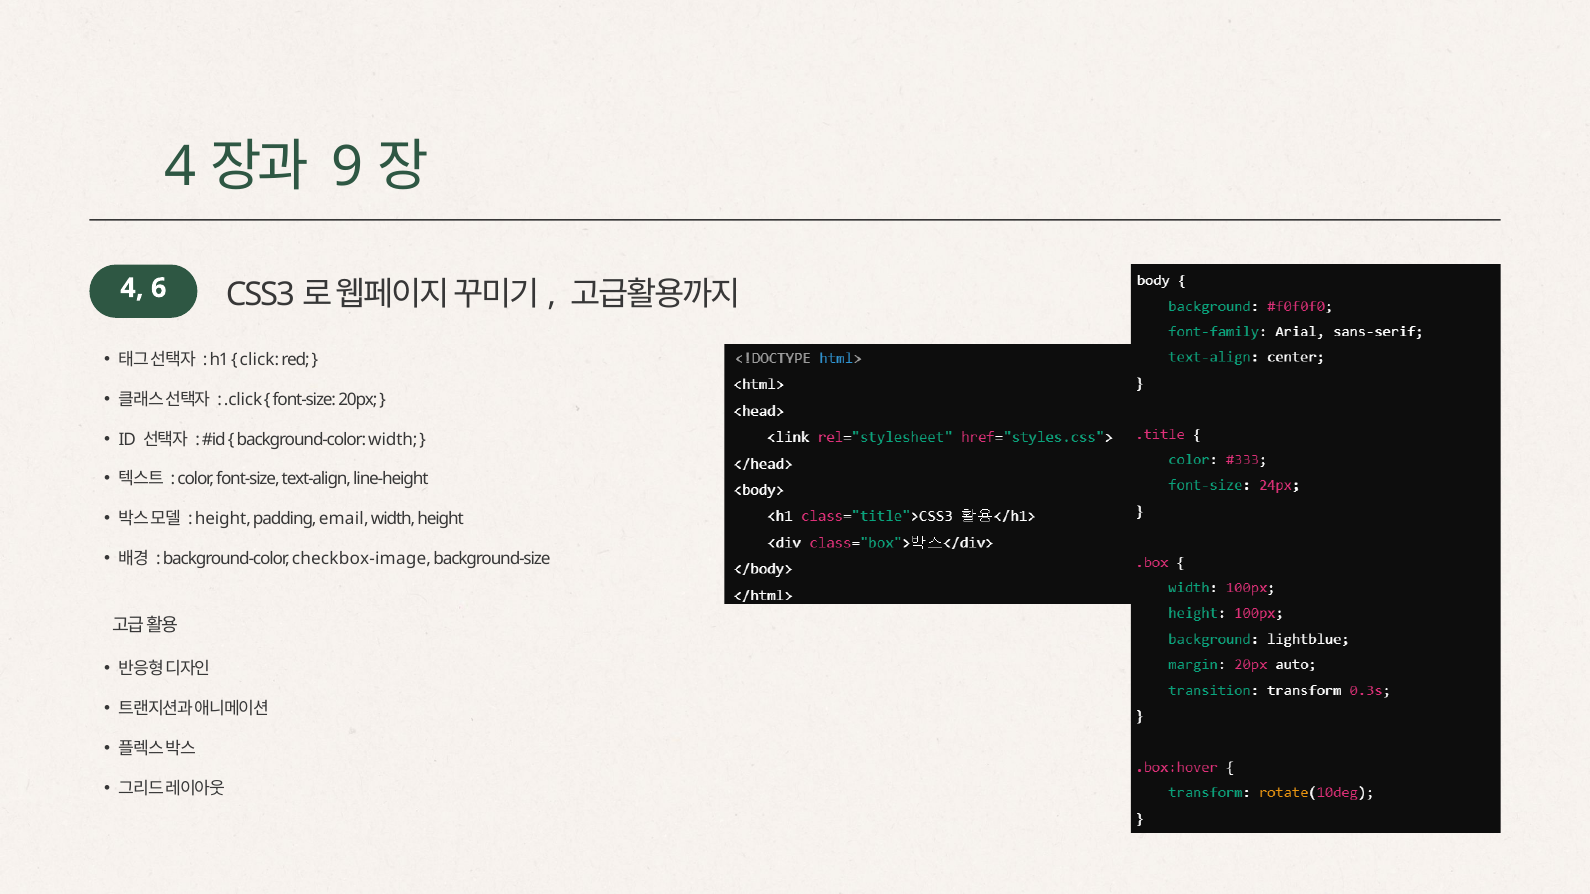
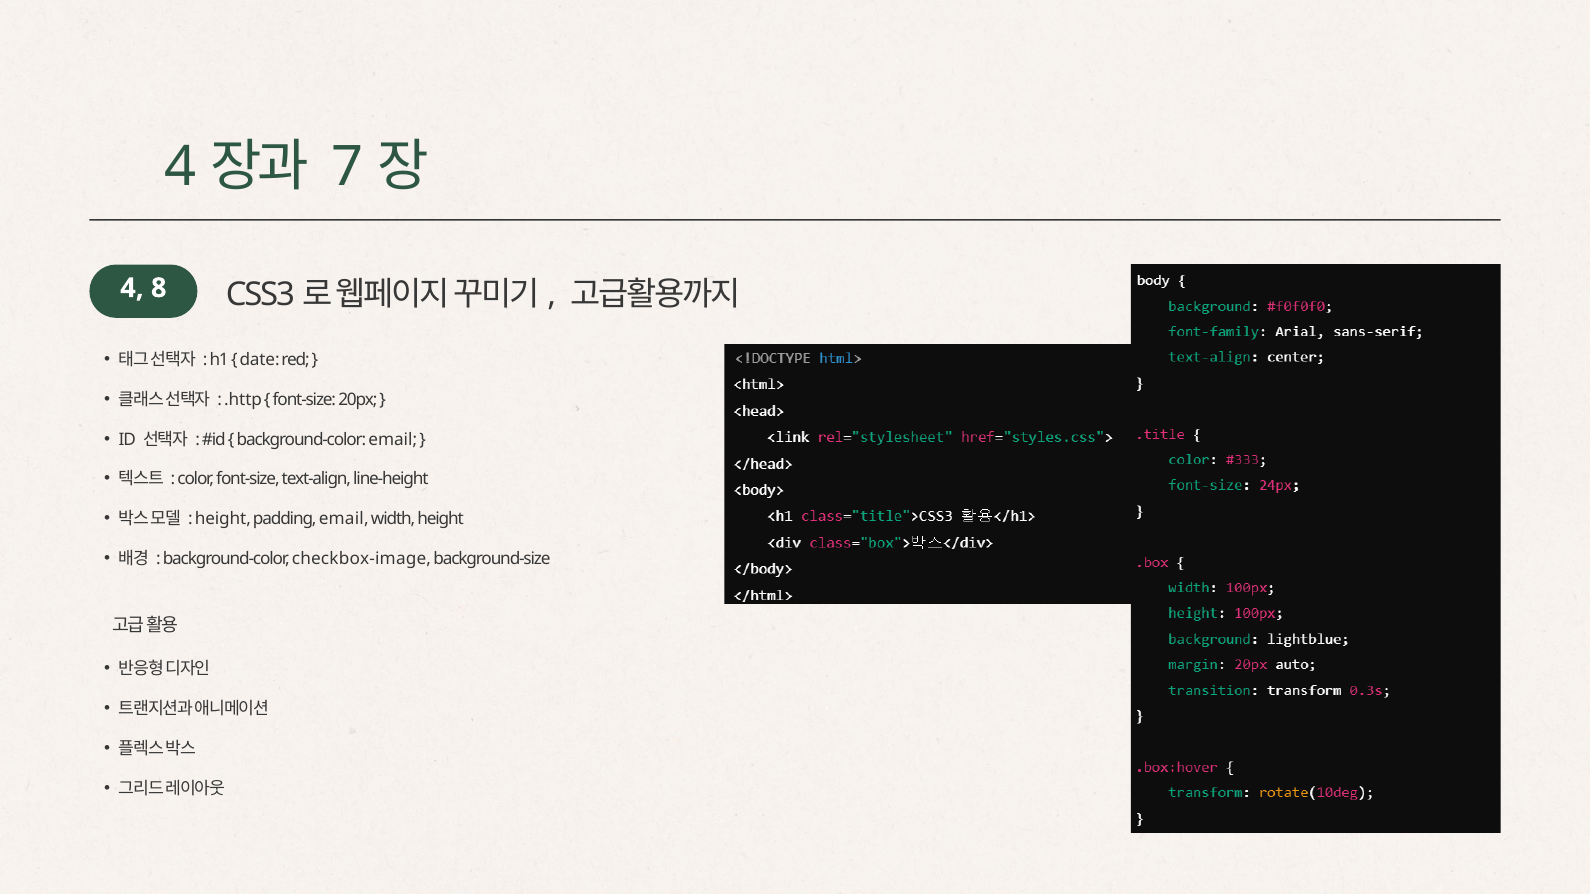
9: 9 -> 7
6: 6 -> 8
click: click -> date
.click: .click -> .http
background-color width: width -> email
